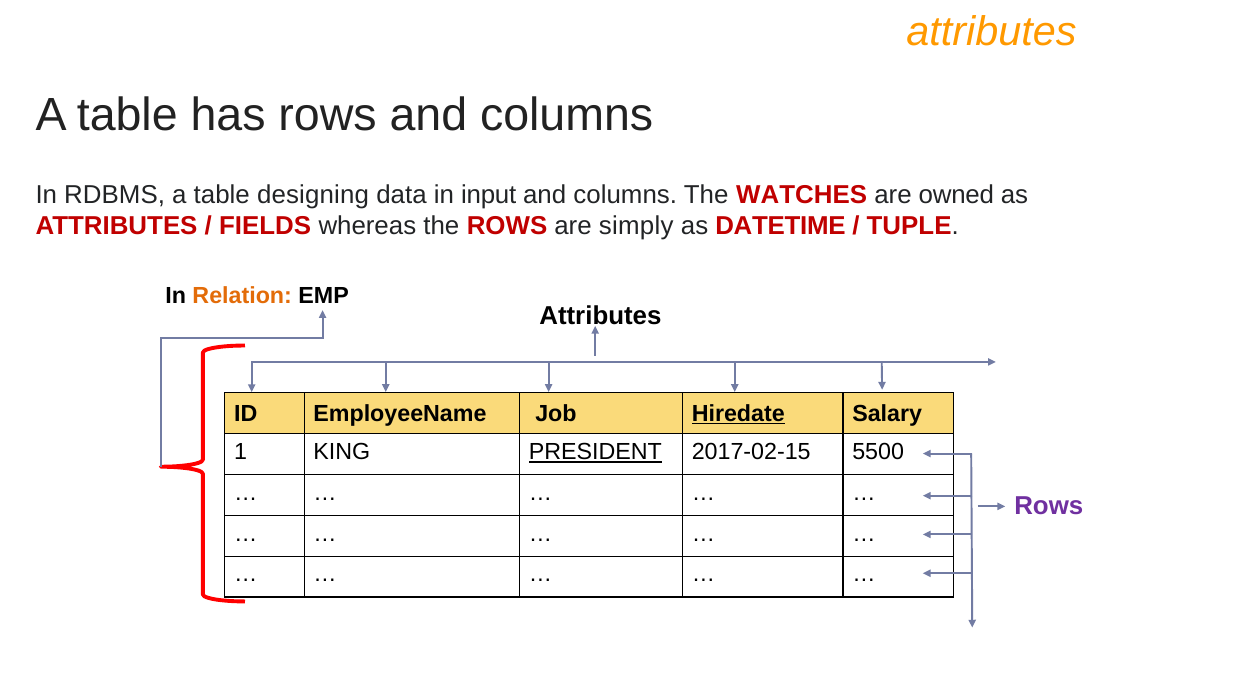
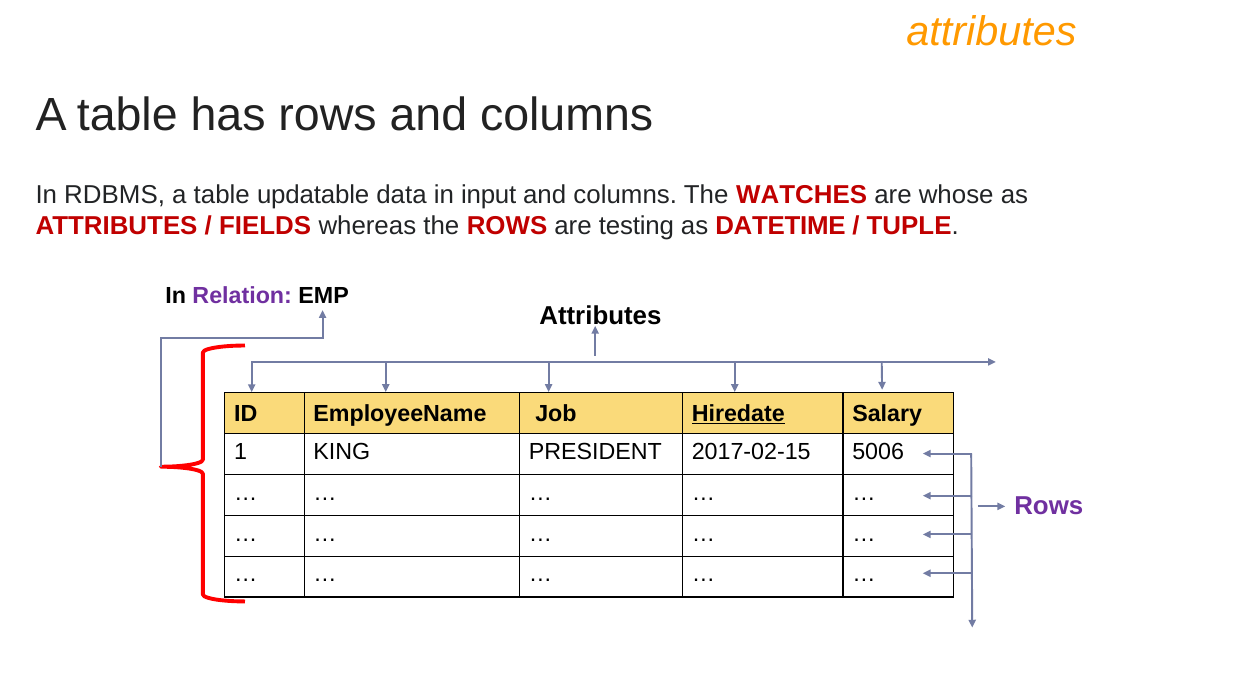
designing: designing -> updatable
owned: owned -> whose
simply: simply -> testing
Relation colour: orange -> purple
PRESIDENT underline: present -> none
5500: 5500 -> 5006
